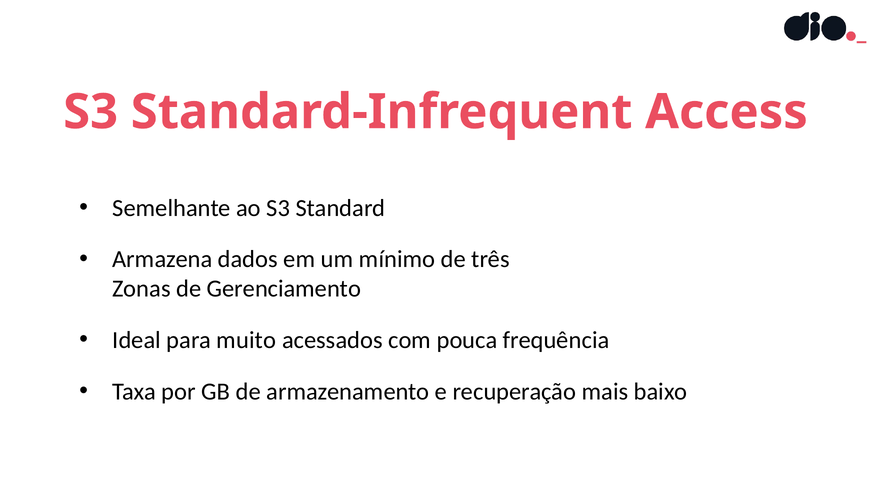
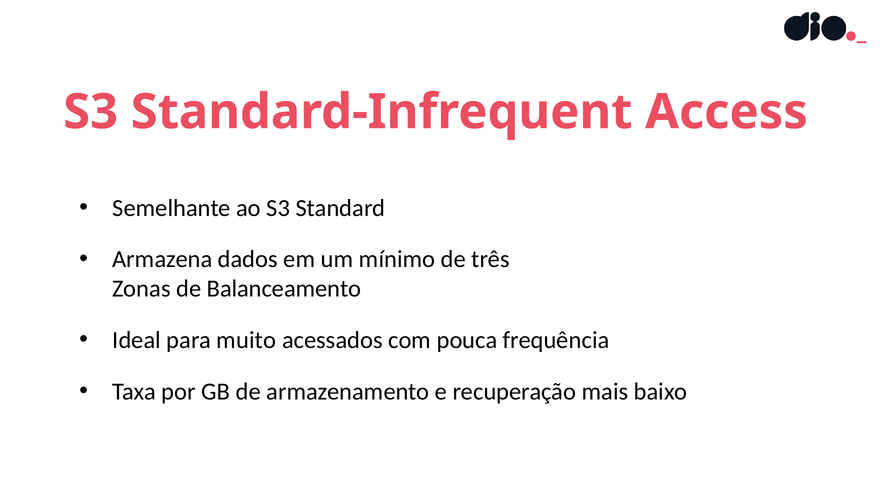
Gerenciamento: Gerenciamento -> Balanceamento
